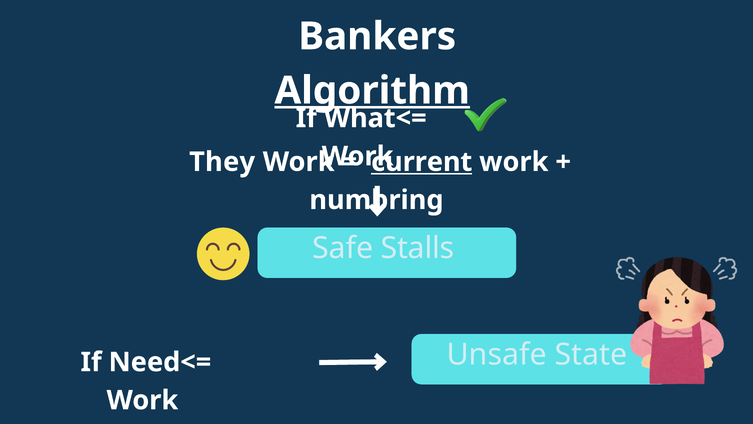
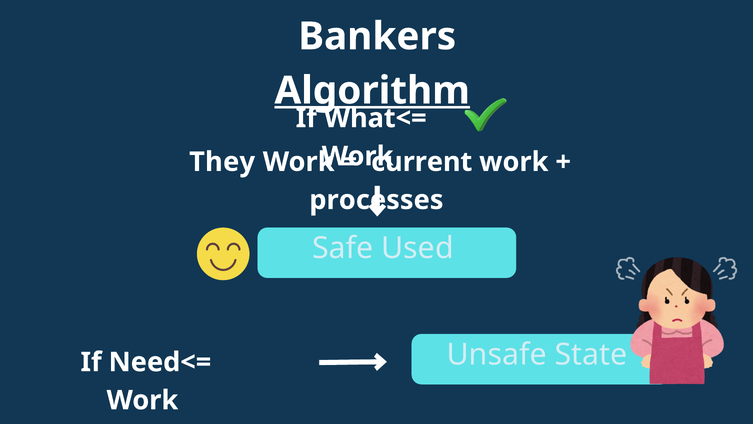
current underline: present -> none
numbring: numbring -> processes
Stalls: Stalls -> Used
